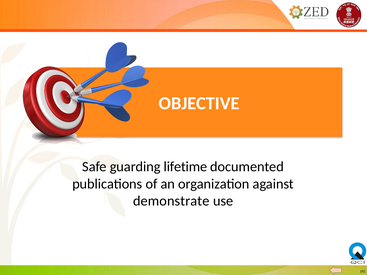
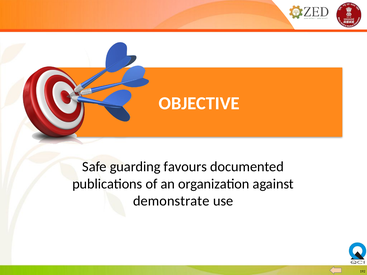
lifetime: lifetime -> favours
